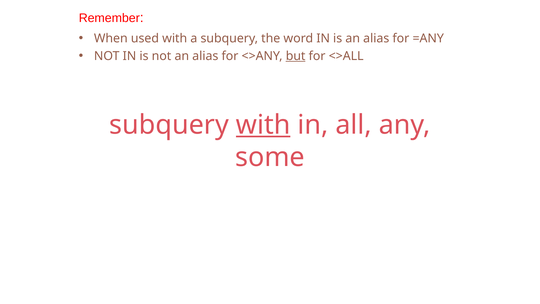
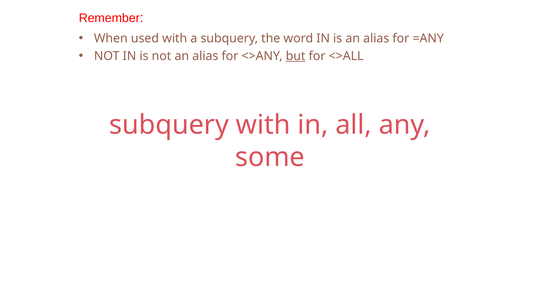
with at (263, 125) underline: present -> none
